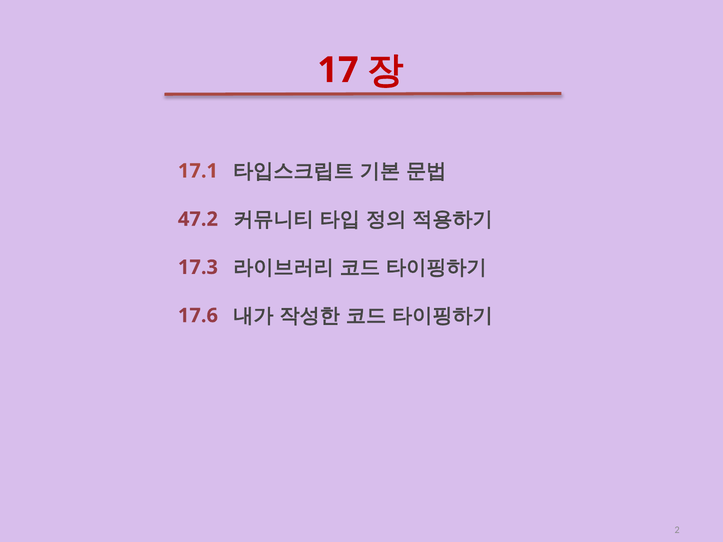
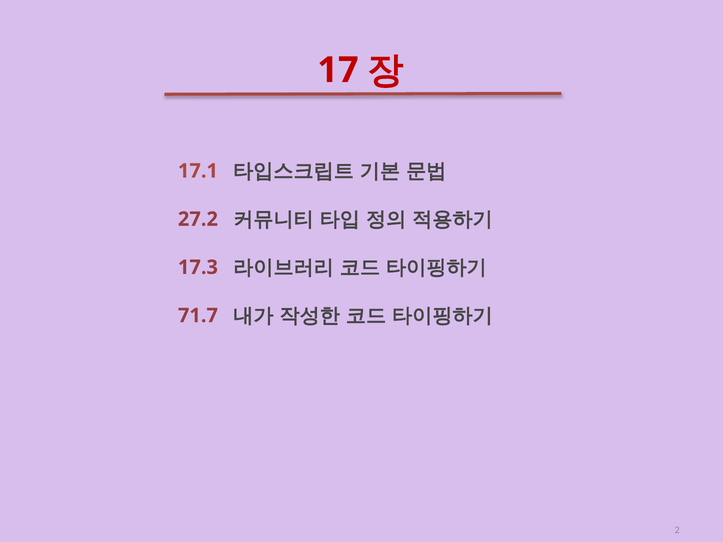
47.2: 47.2 -> 27.2
17.6: 17.6 -> 71.7
